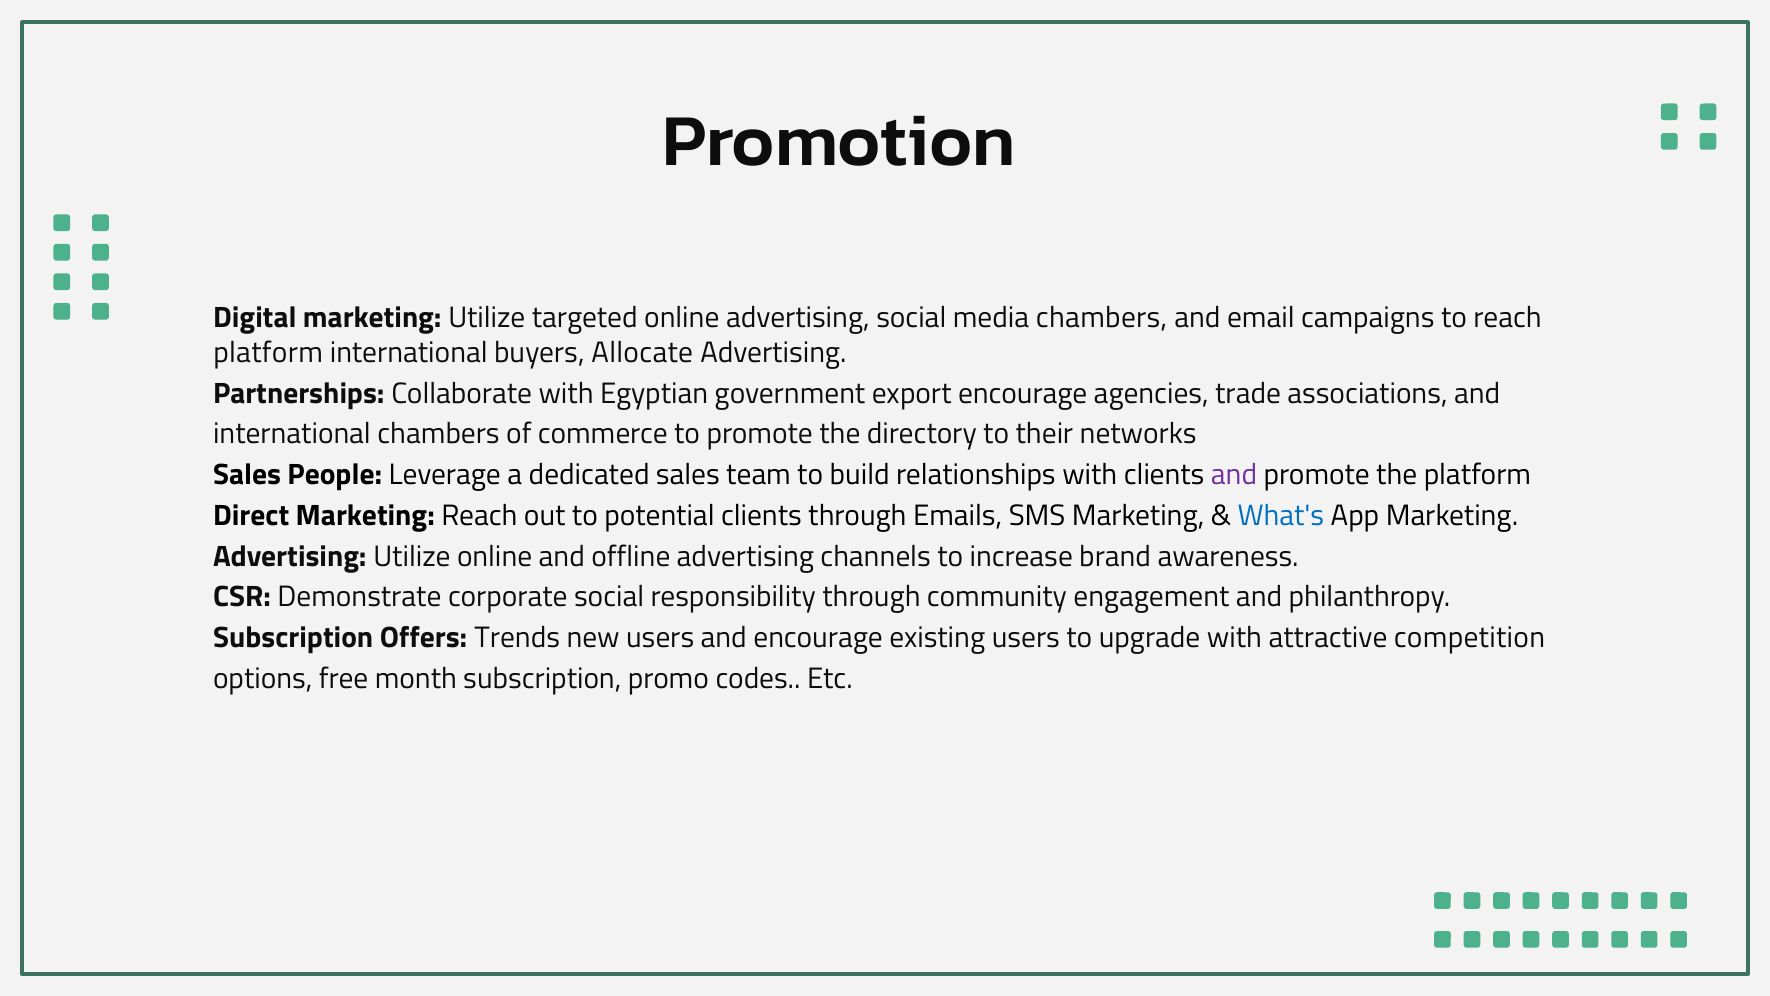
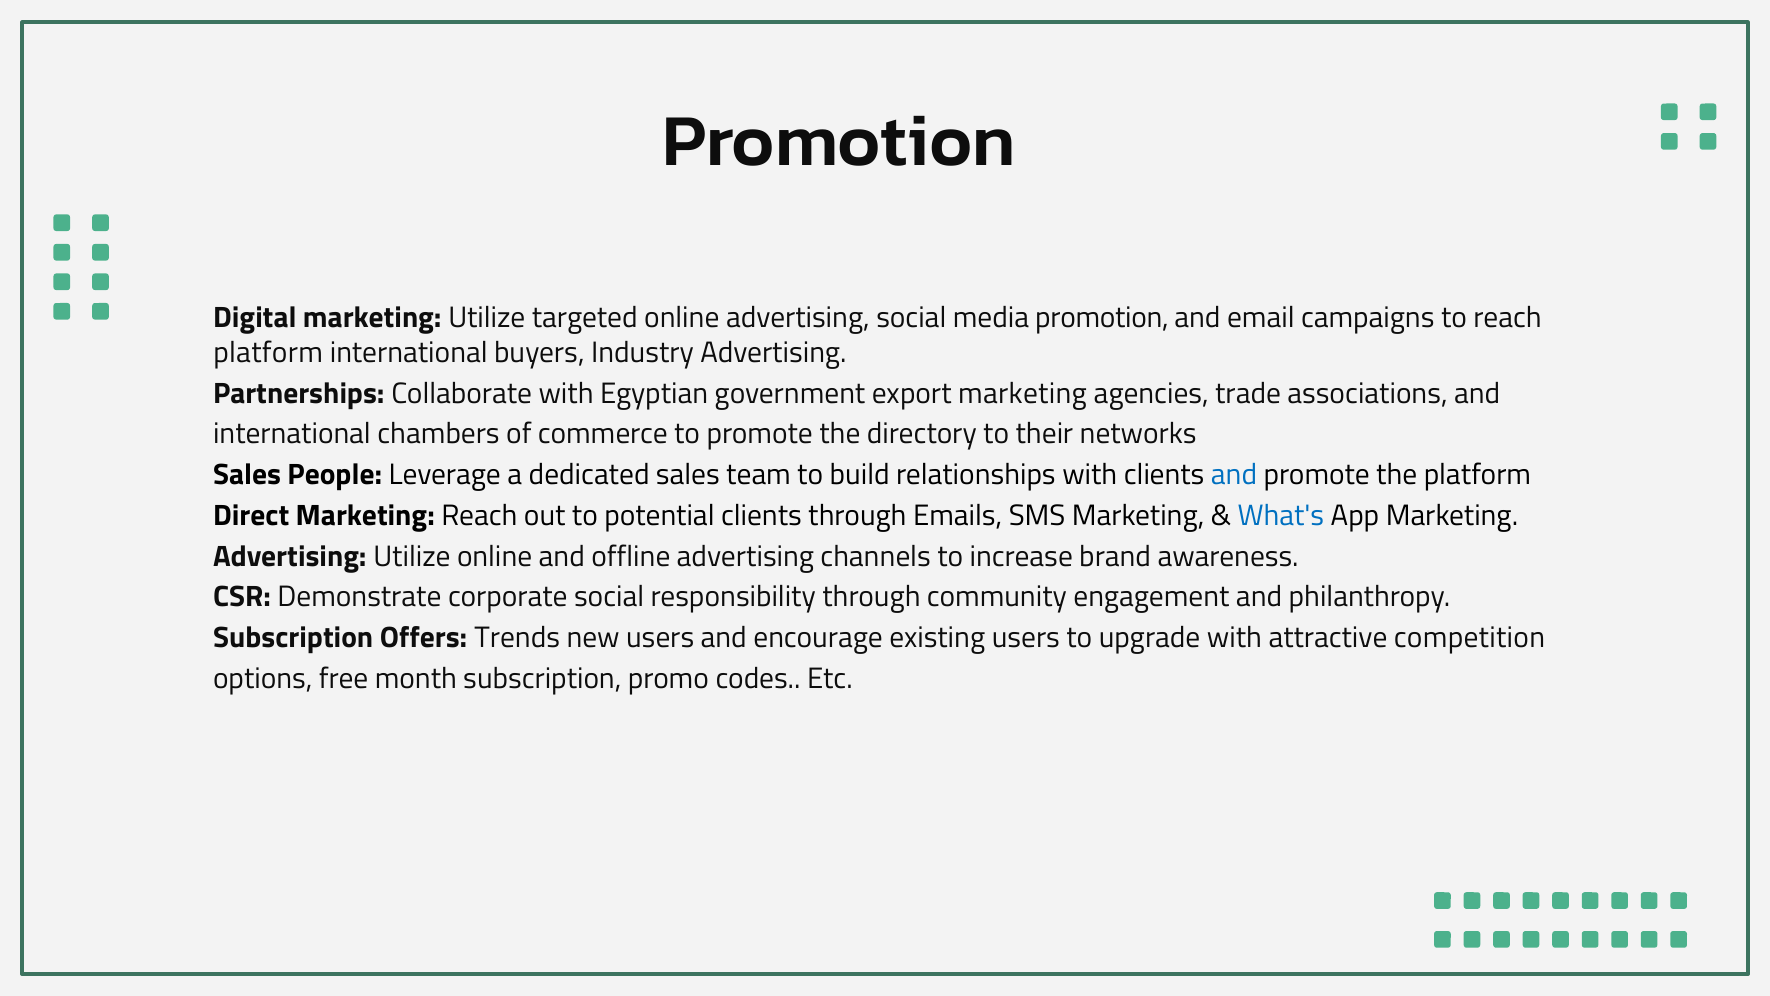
media chambers: chambers -> promotion
Allocate: Allocate -> Industry
export encourage: encourage -> marketing
and at (1234, 475) colour: purple -> blue
